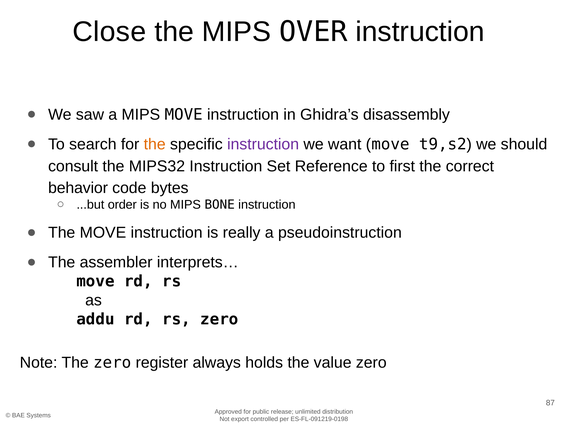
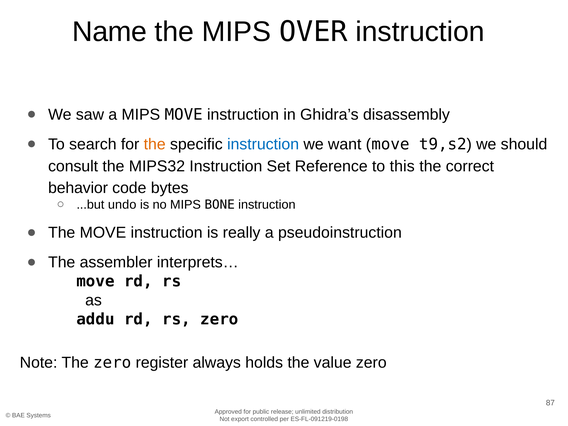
Close: Close -> Name
instruction at (263, 144) colour: purple -> blue
first: first -> this
order: order -> undo
